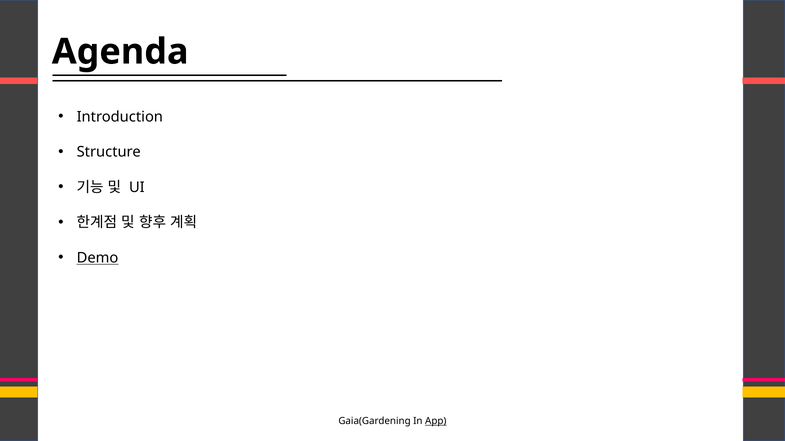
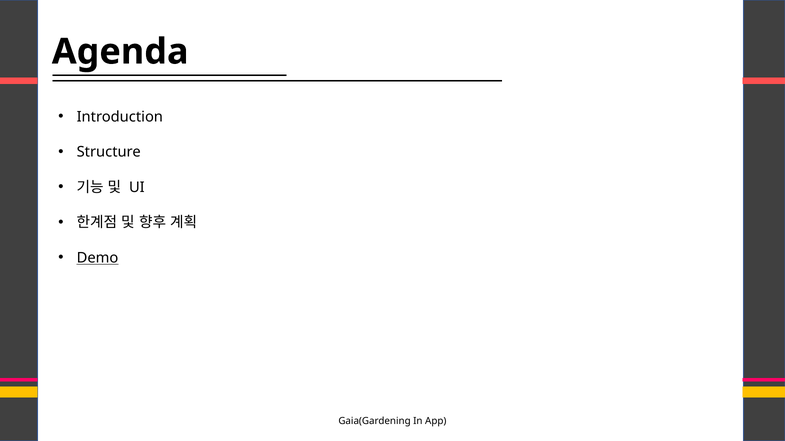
App underline: present -> none
